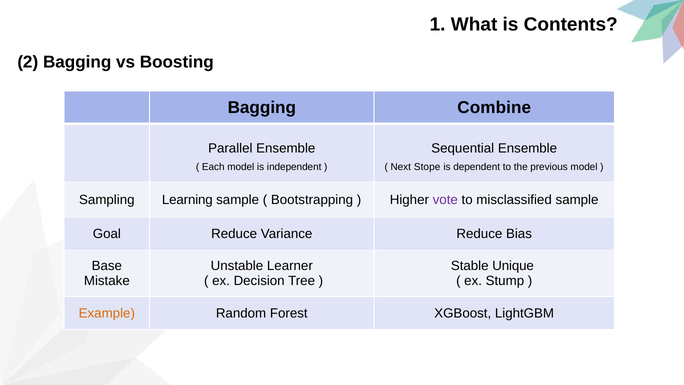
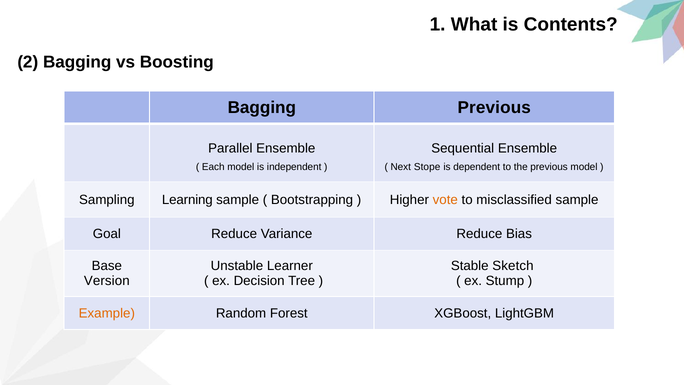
Bagging Combine: Combine -> Previous
vote colour: purple -> orange
Unique: Unique -> Sketch
Mistake: Mistake -> Version
